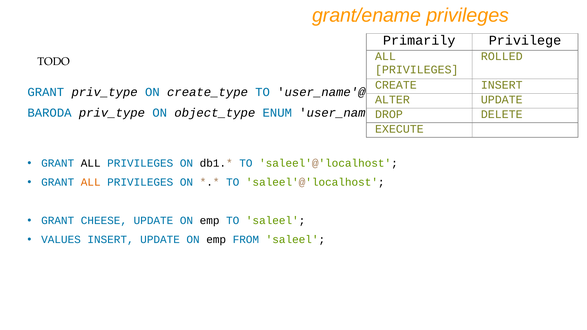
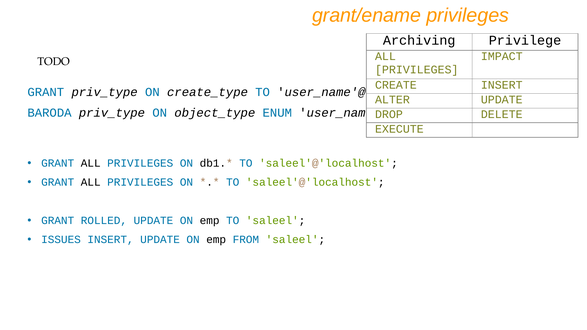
Primarily: Primarily -> Archiving
ROLLED: ROLLED -> IMPACT
ALL at (91, 182) colour: orange -> black
CHEESE: CHEESE -> ROLLED
VALUES: VALUES -> ISSUES
